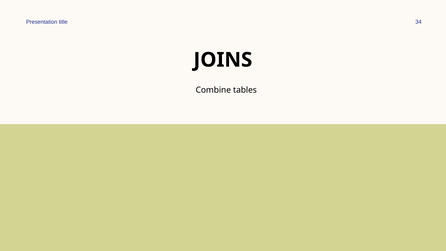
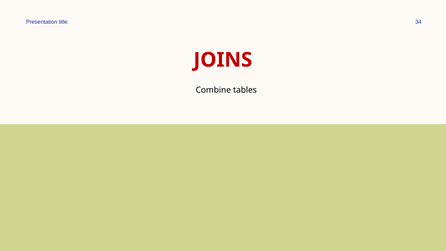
JOINS colour: black -> red
